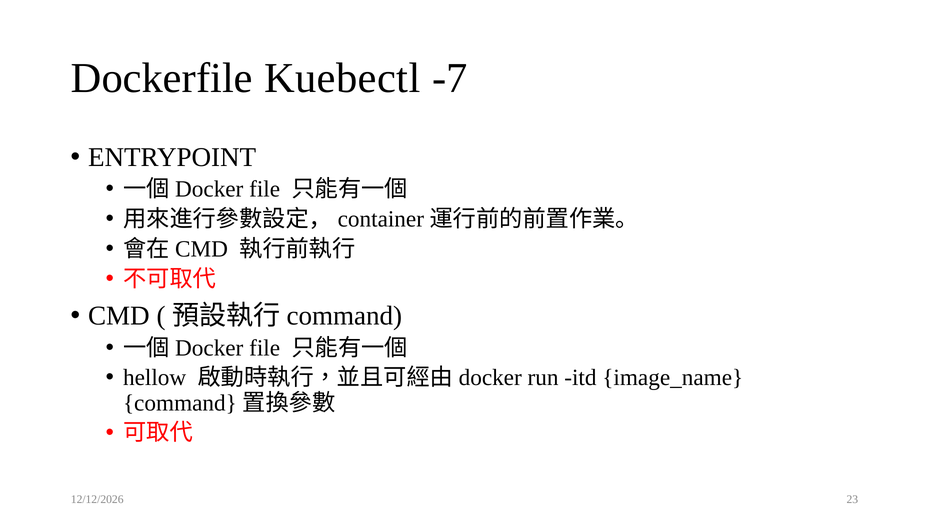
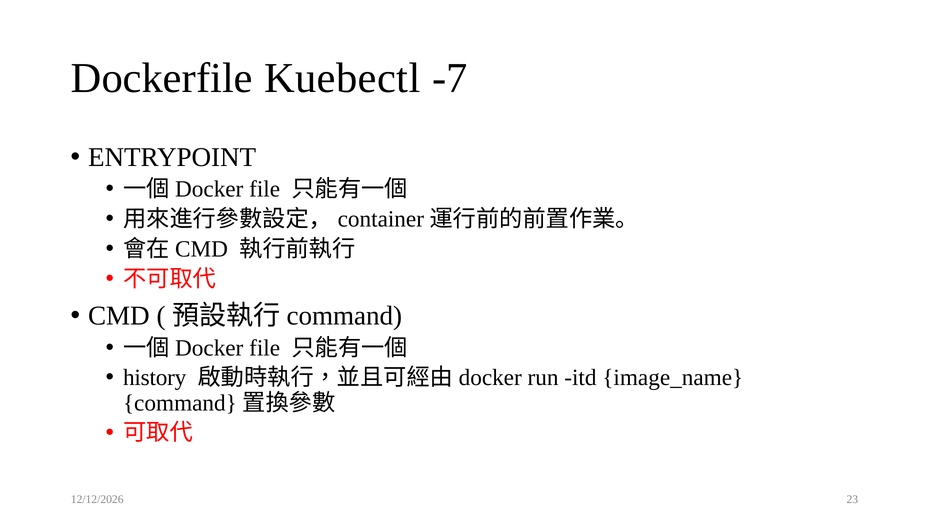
hellow: hellow -> history
